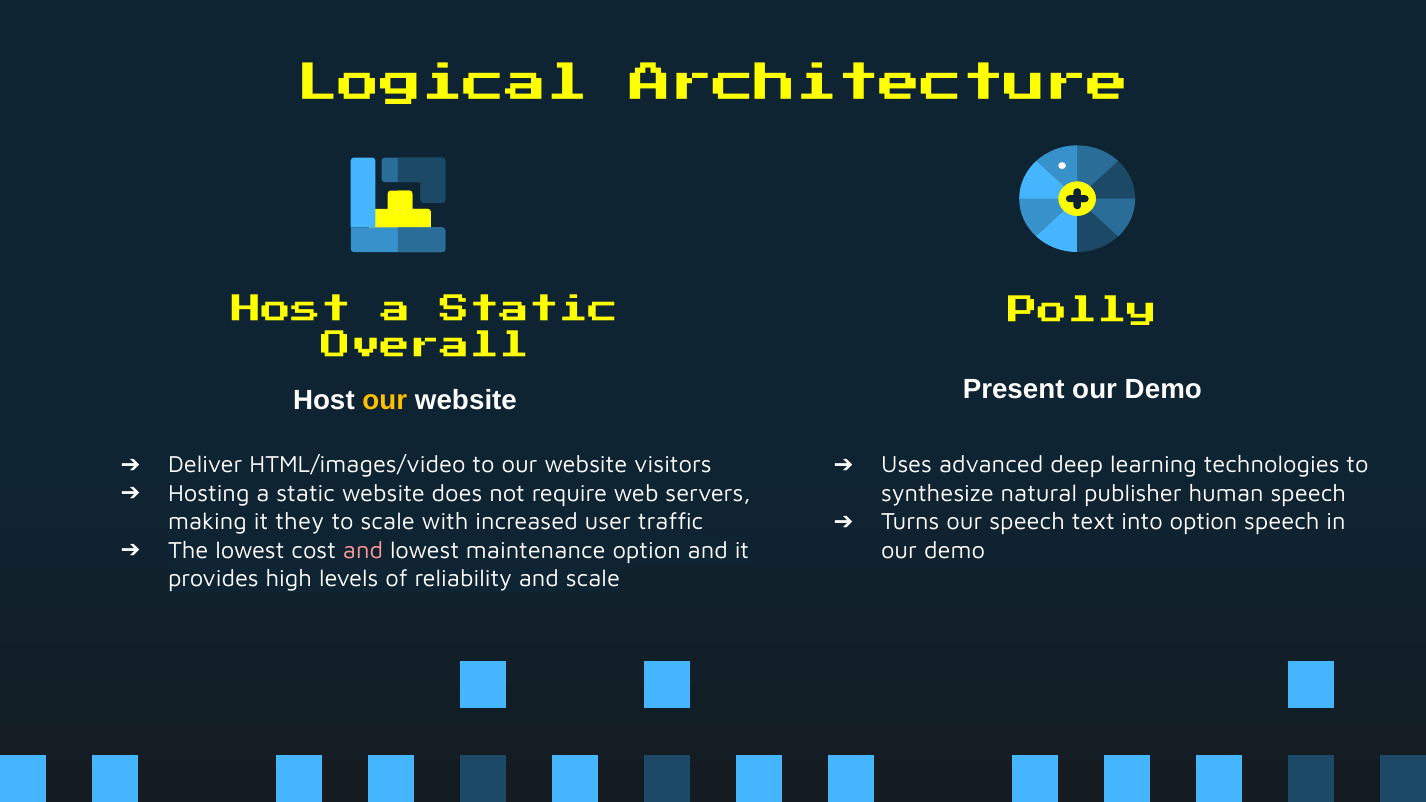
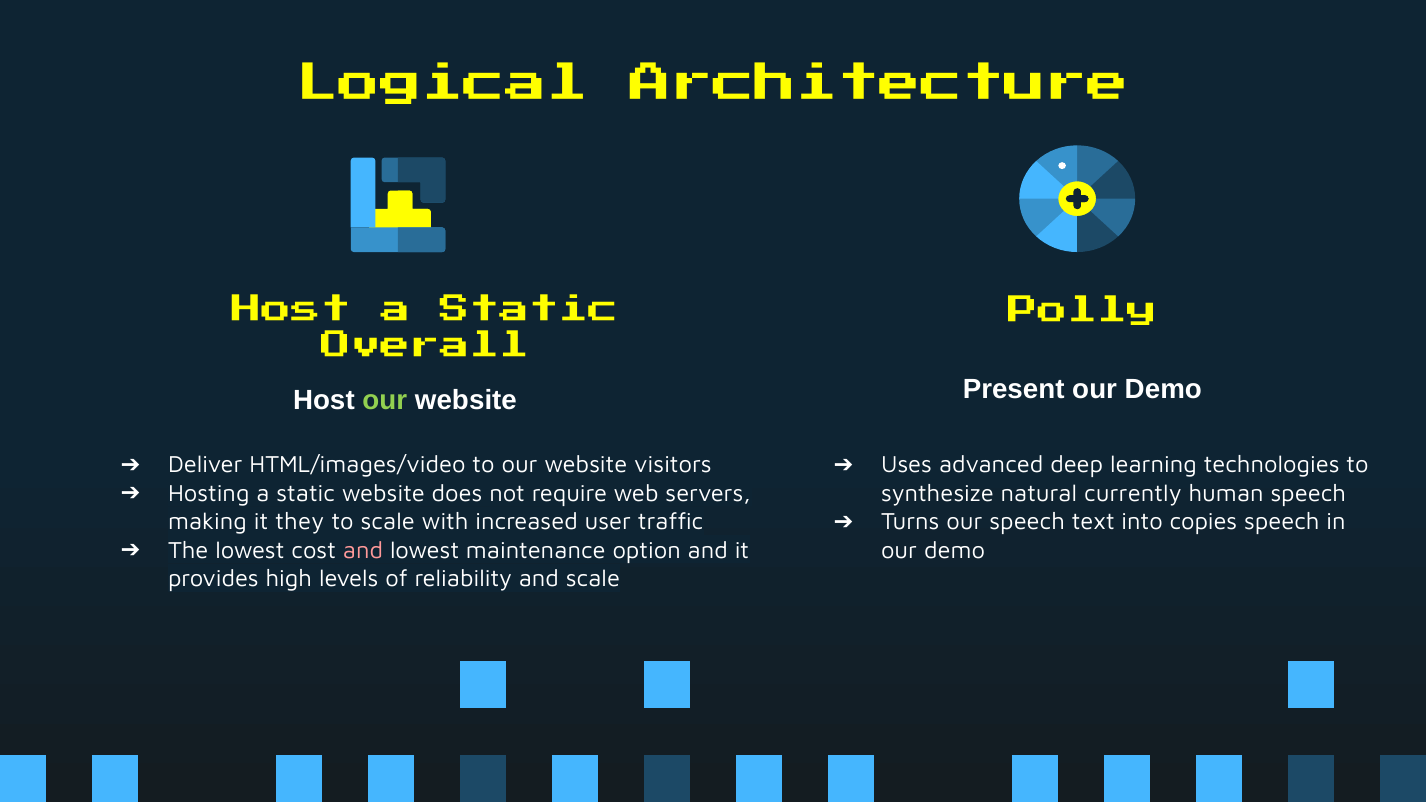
our at (385, 401) colour: yellow -> light green
publisher: publisher -> currently
into option: option -> copies
